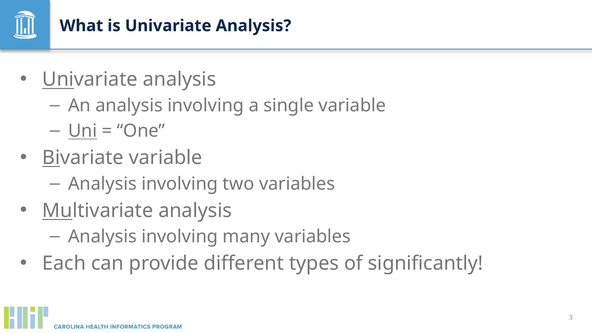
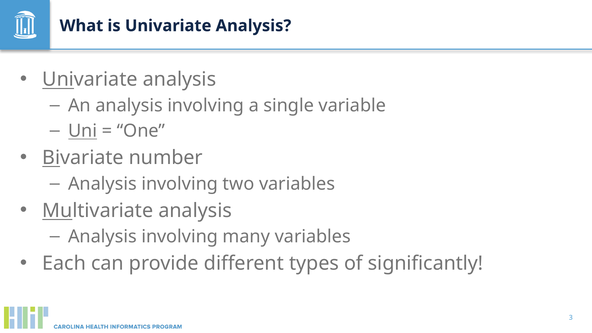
Bivariate variable: variable -> number
